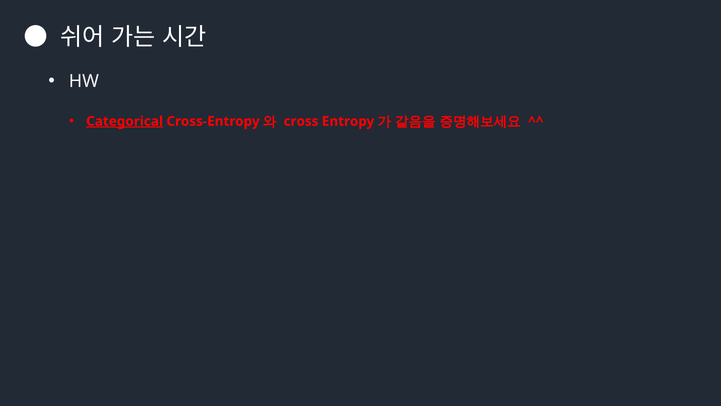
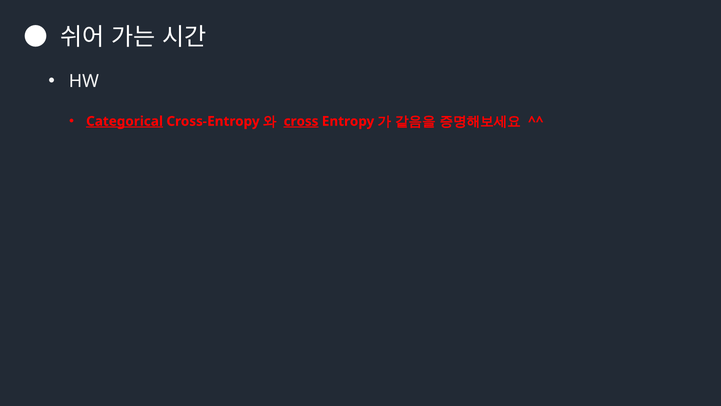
cross underline: none -> present
